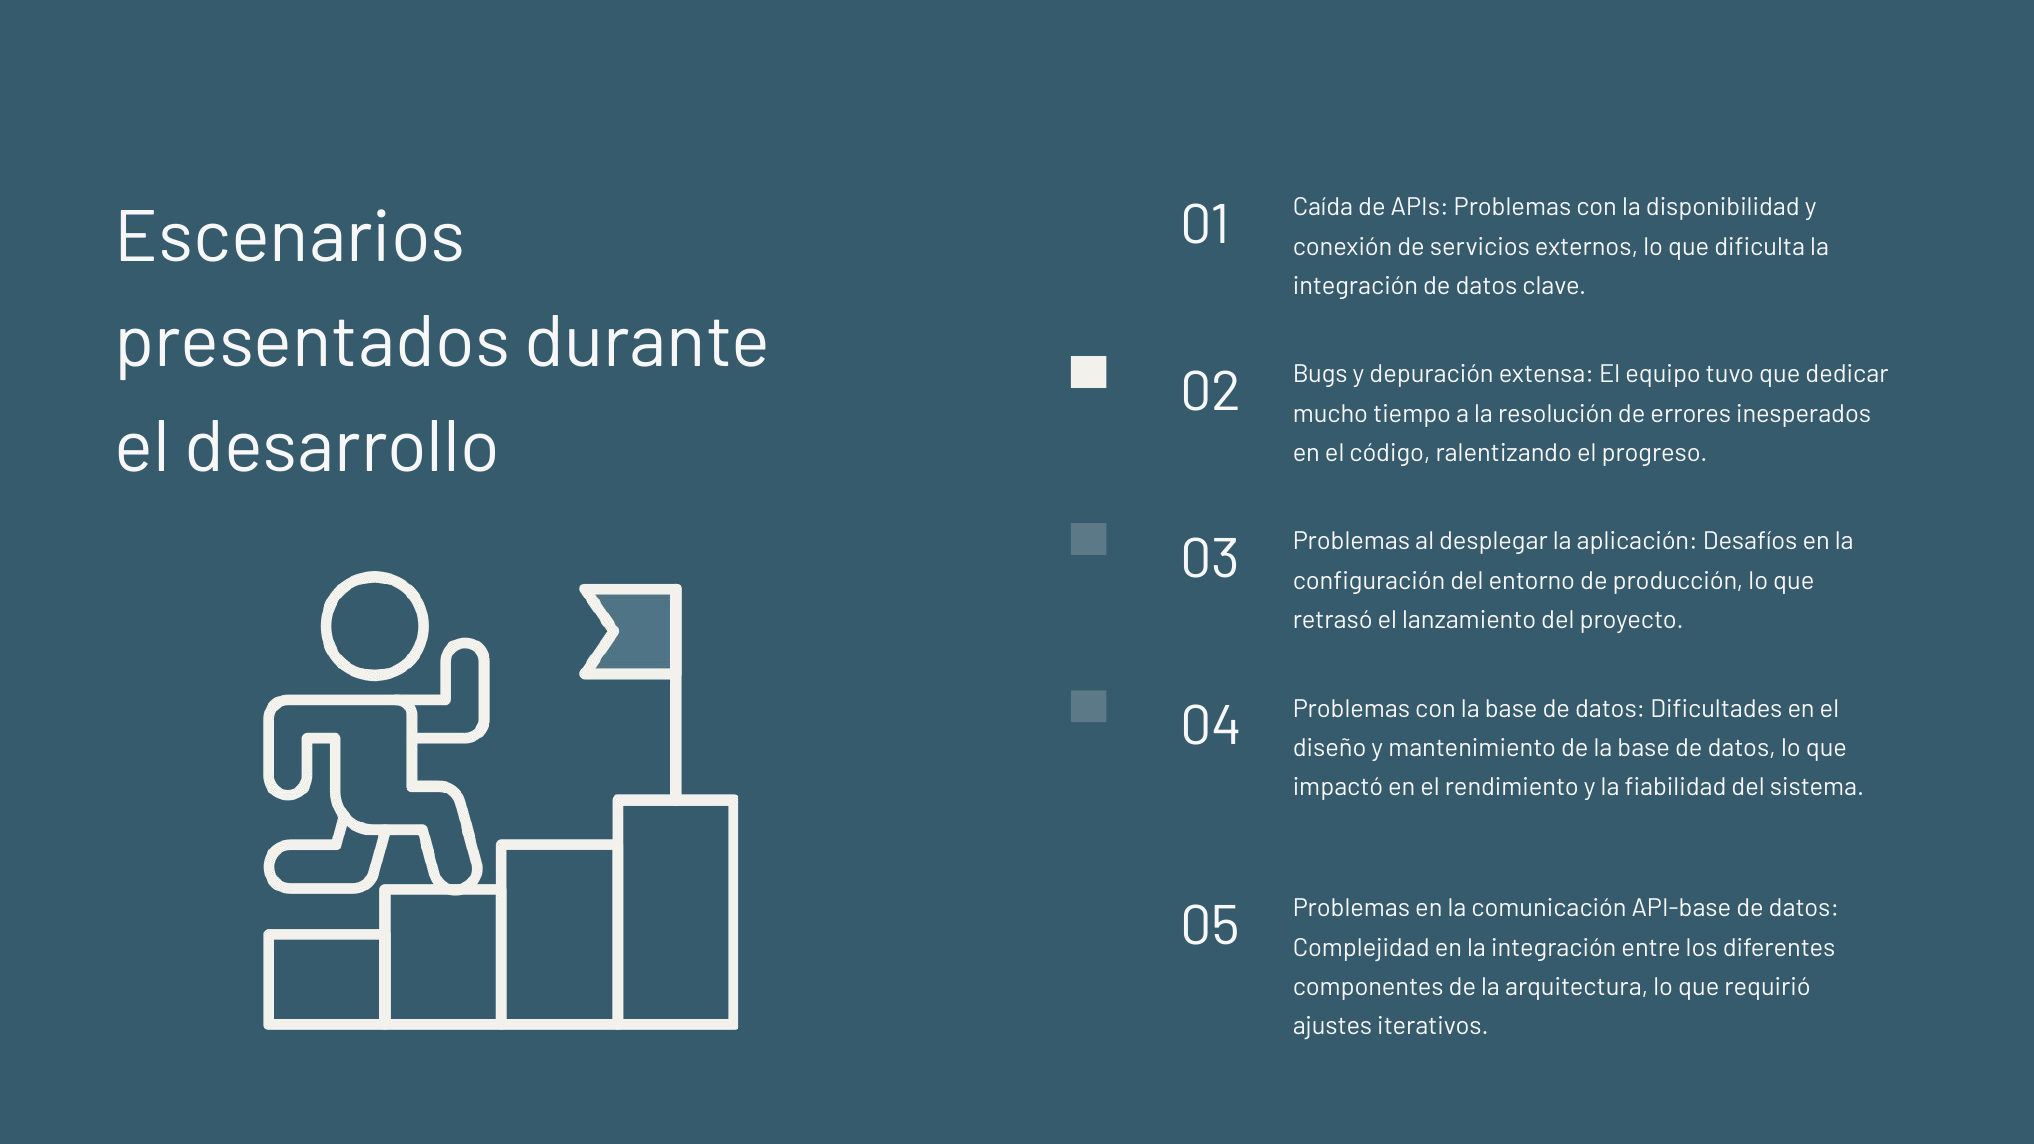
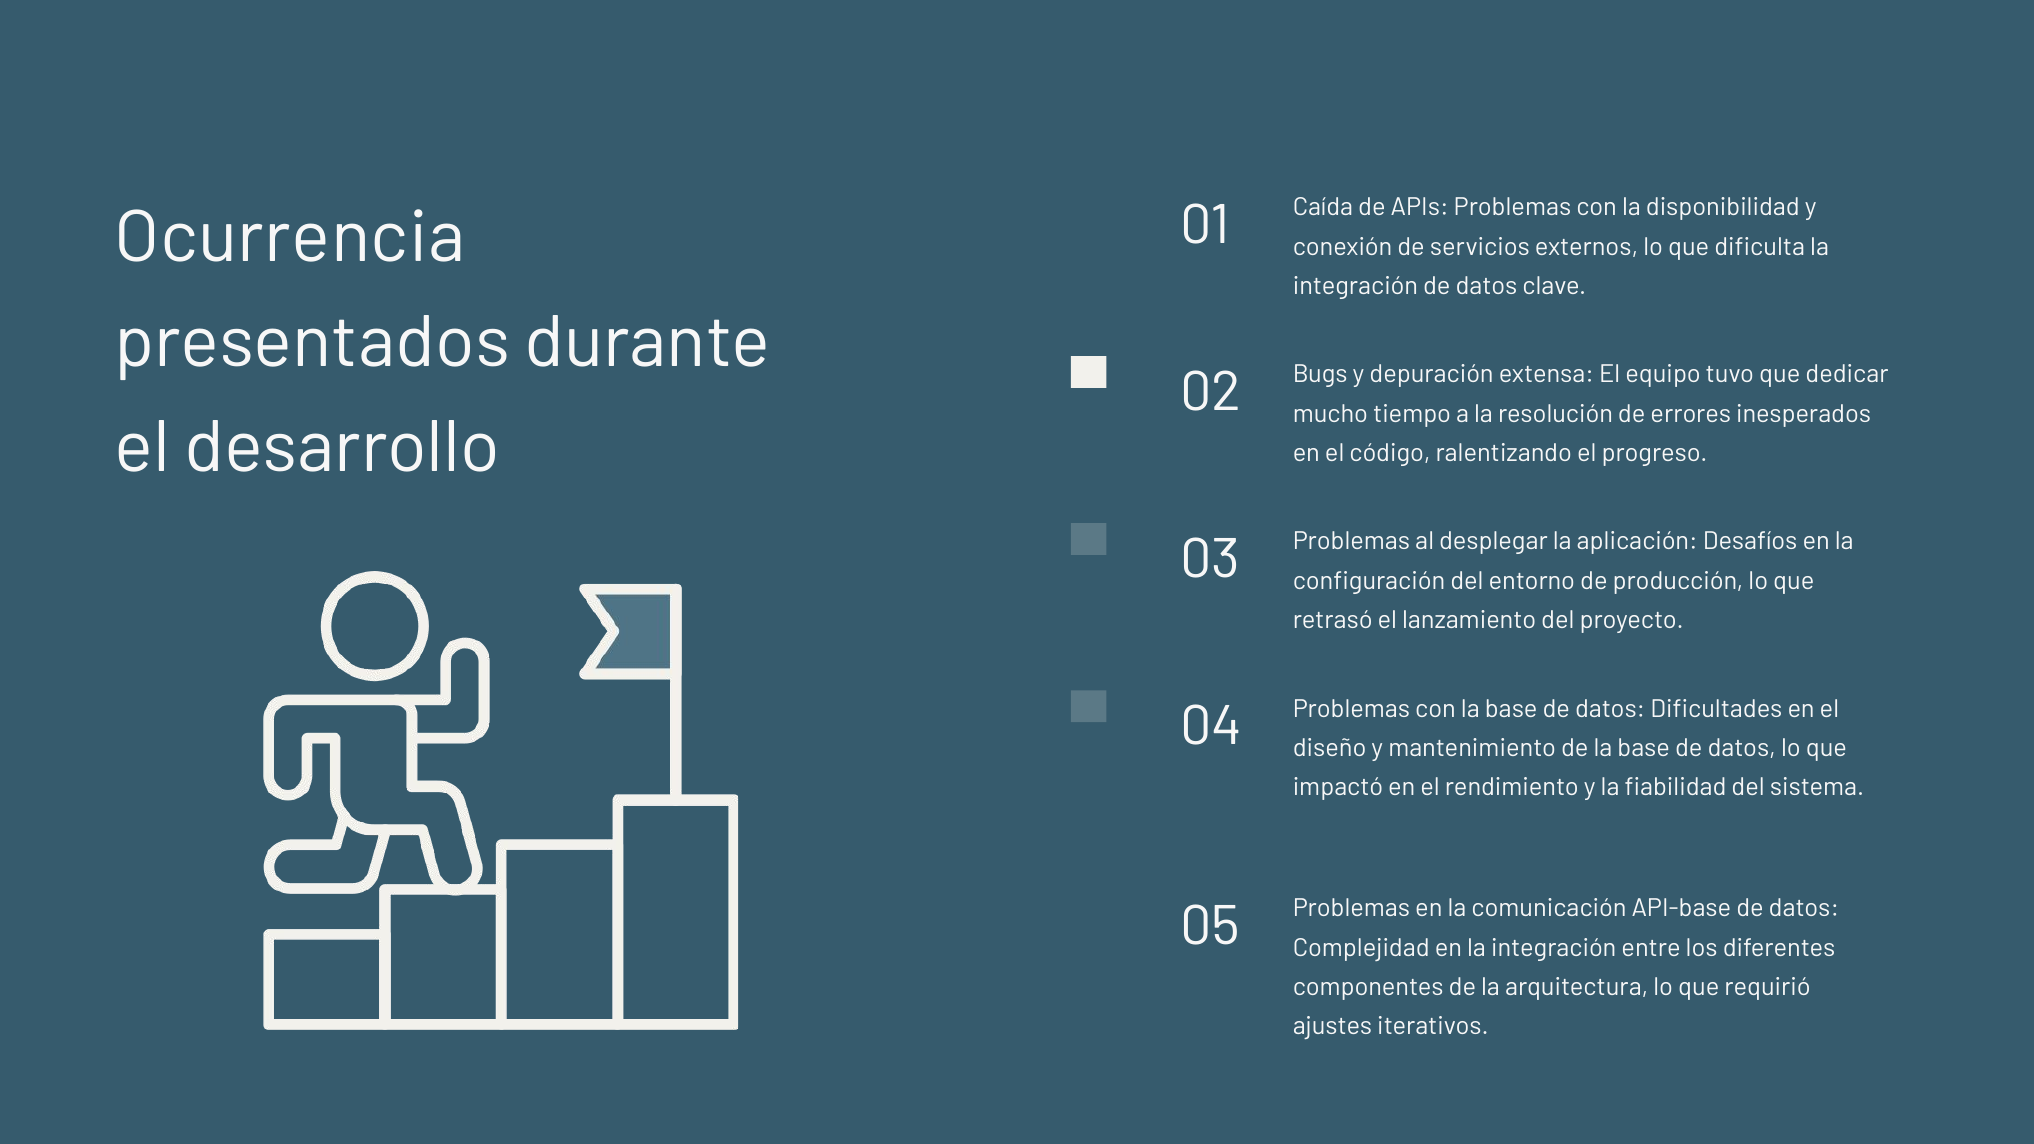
Escenarios: Escenarios -> Ocurrencia
